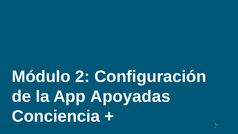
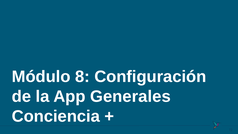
2: 2 -> 8
Apoyadas: Apoyadas -> Generales
